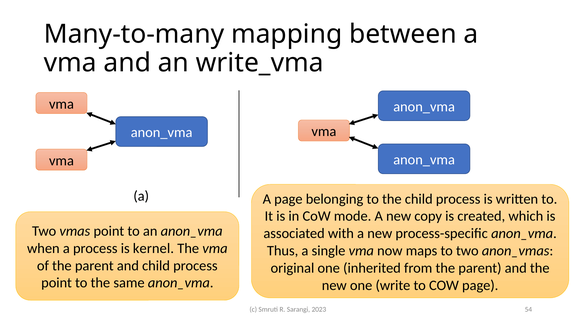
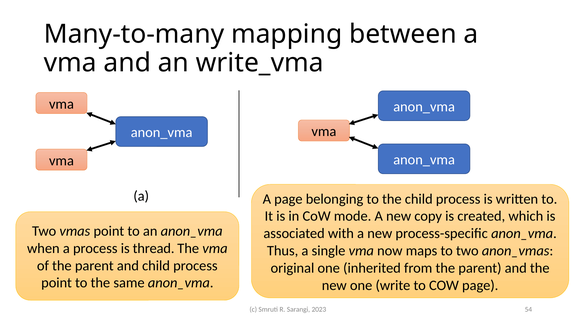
kernel: kernel -> thread
